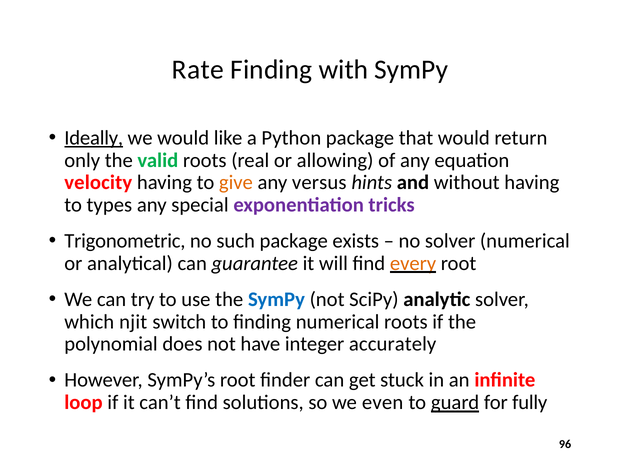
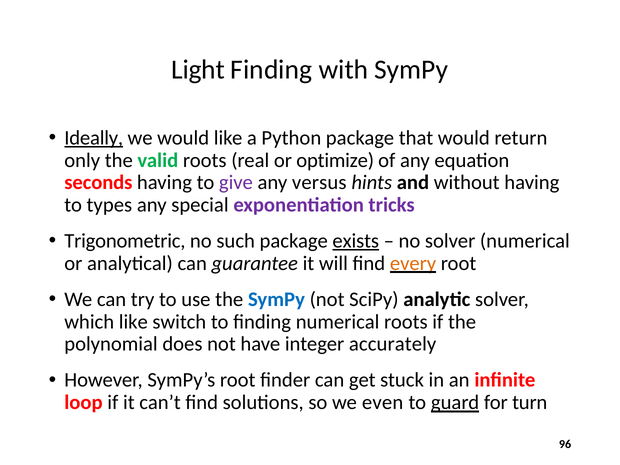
Rate: Rate -> Light
allowing: allowing -> optimize
velocity: velocity -> seconds
give colour: orange -> purple
exists underline: none -> present
which njit: njit -> like
fully: fully -> turn
